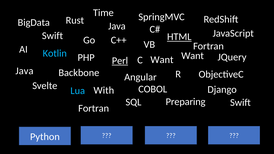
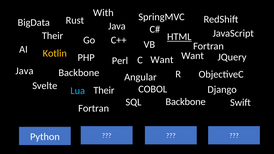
Time: Time -> With
Swift at (52, 36): Swift -> Their
Kotlin colour: light blue -> yellow
Perl underline: present -> none
With at (104, 90): With -> Their
SQL Preparing: Preparing -> Backbone
